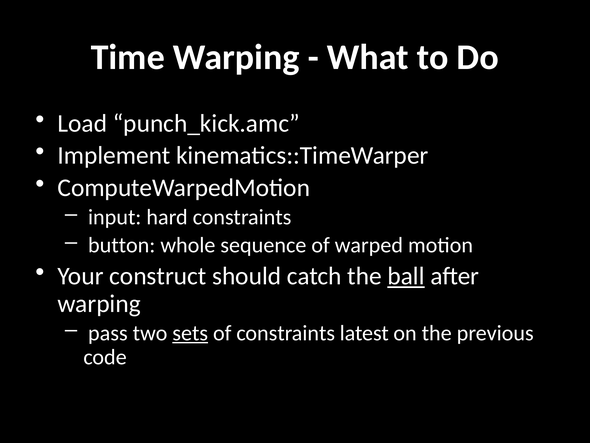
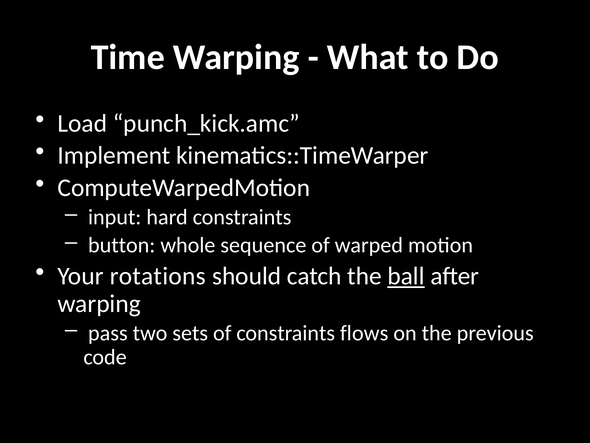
construct: construct -> rotations
sets underline: present -> none
latest: latest -> flows
